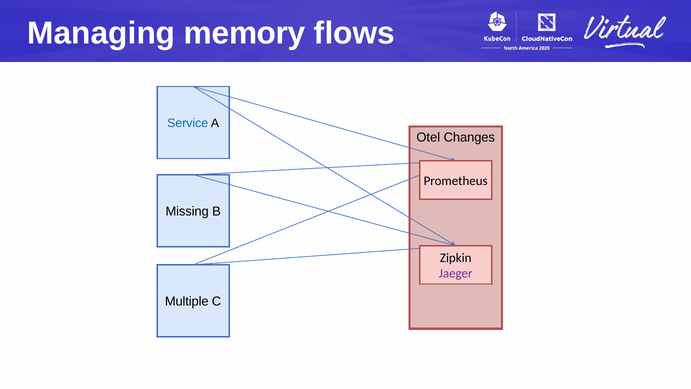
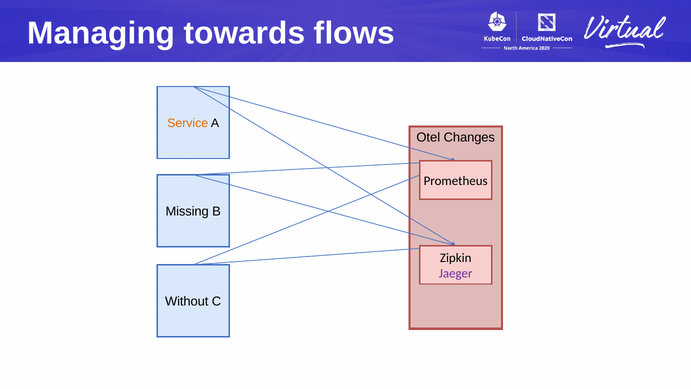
memory: memory -> towards
Service colour: blue -> orange
Multiple: Multiple -> Without
